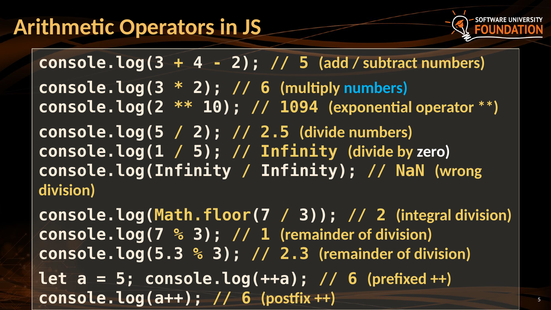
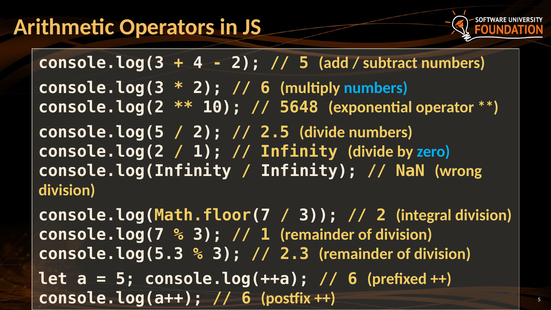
1094: 1094 -> 5648
console.log(1 at (101, 151): console.log(1 -> console.log(2
5 at (208, 151): 5 -> 1
zero colour: white -> light blue
